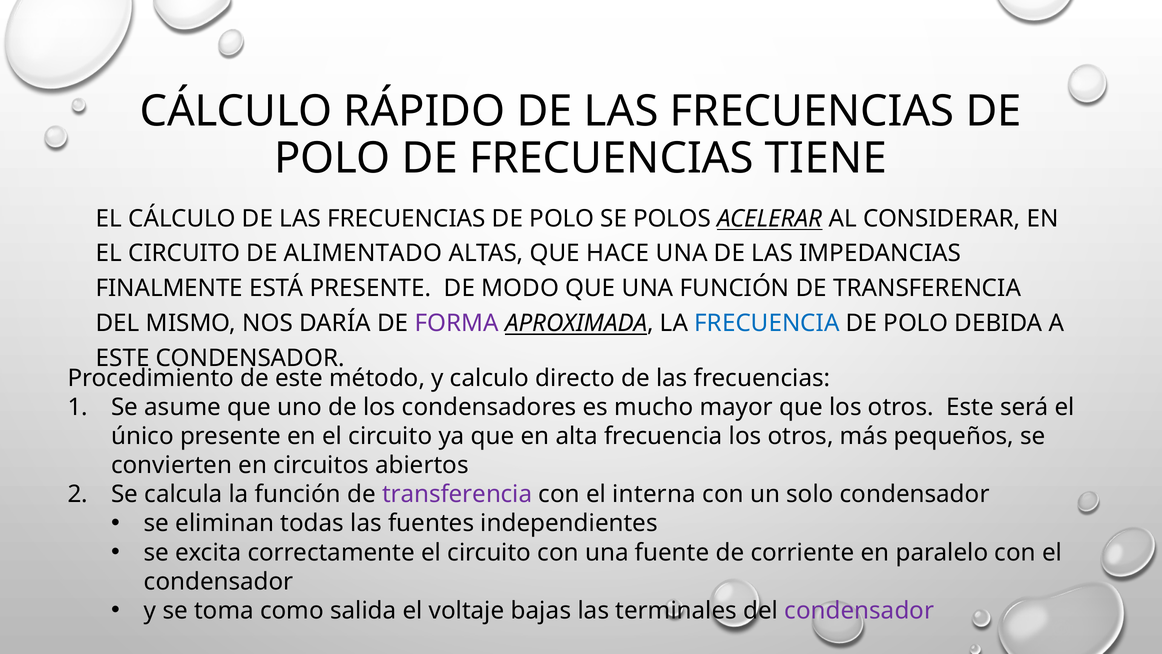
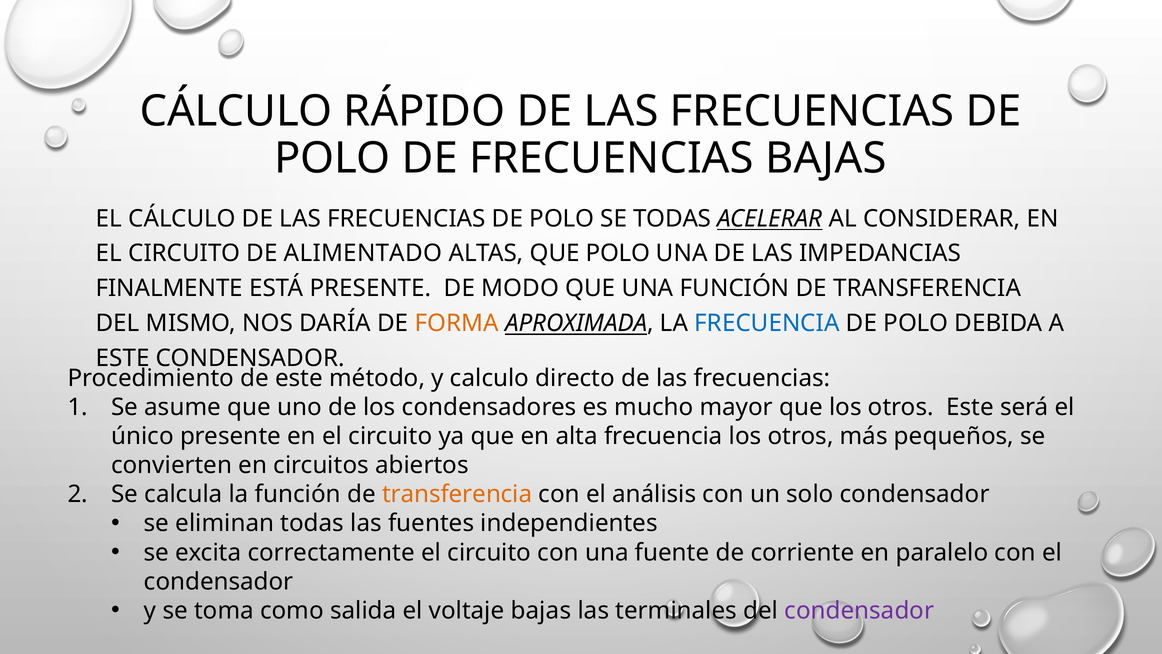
FRECUENCIAS TIENE: TIENE -> BAJAS
SE POLOS: POLOS -> TODAS
QUE HACE: HACE -> POLO
FORMA colour: purple -> orange
transferencia at (457, 494) colour: purple -> orange
interna: interna -> análisis
